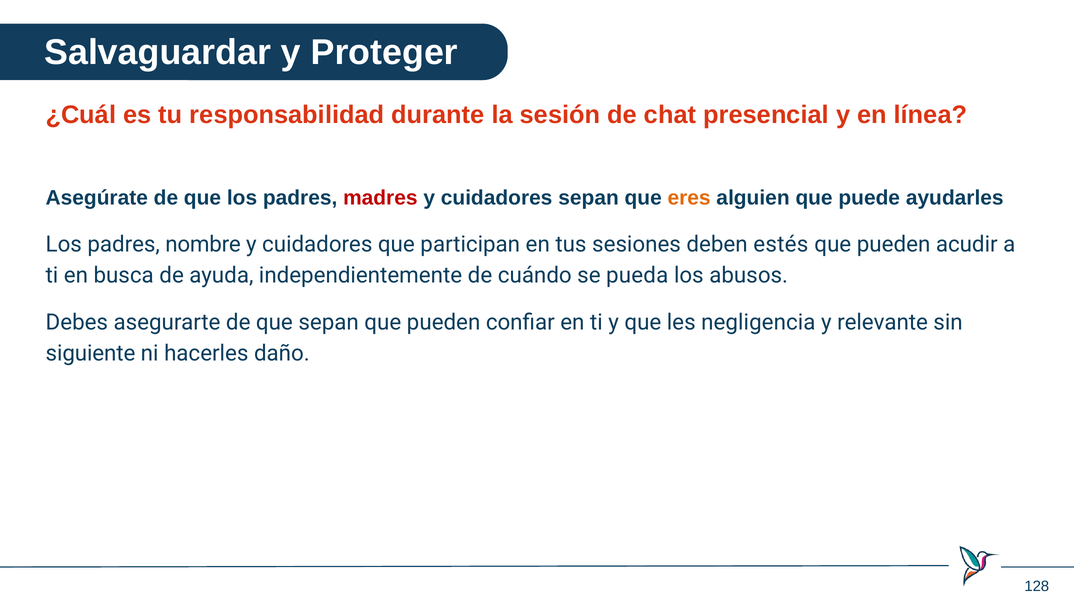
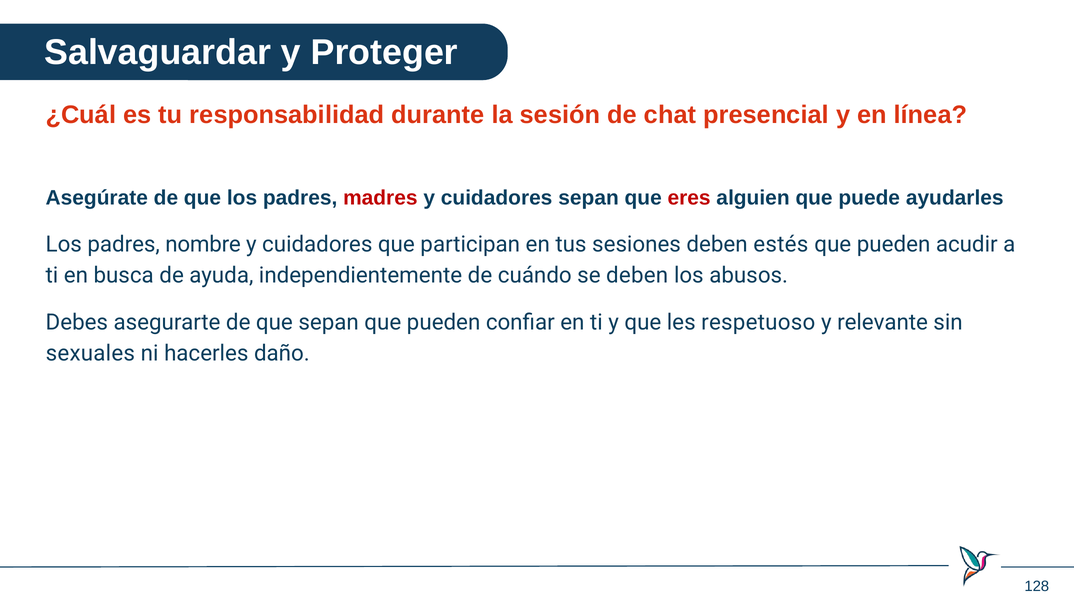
eres colour: orange -> red
se pueda: pueda -> deben
negligencia: negligencia -> respetuoso
siguiente: siguiente -> sexuales
